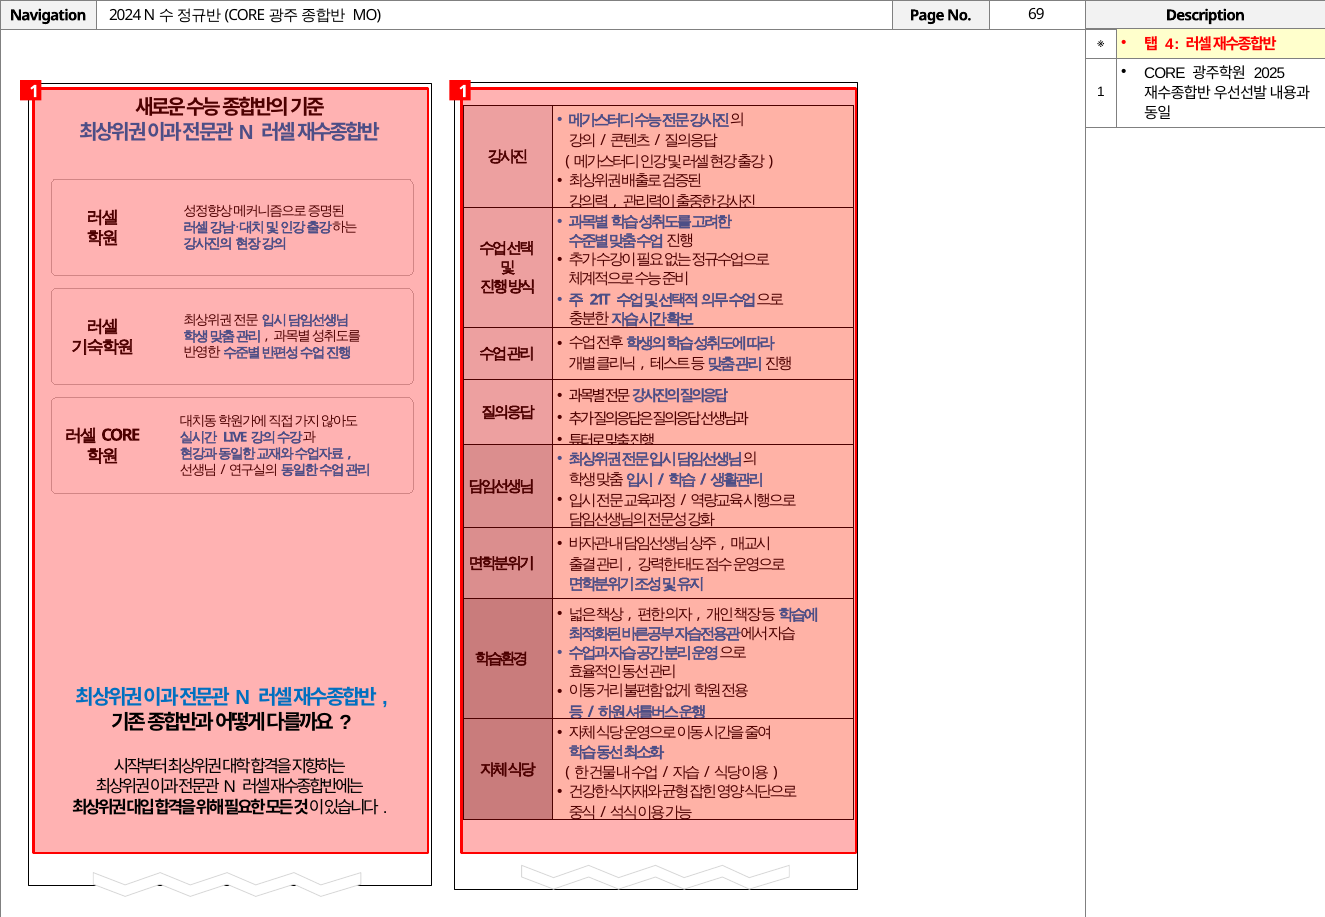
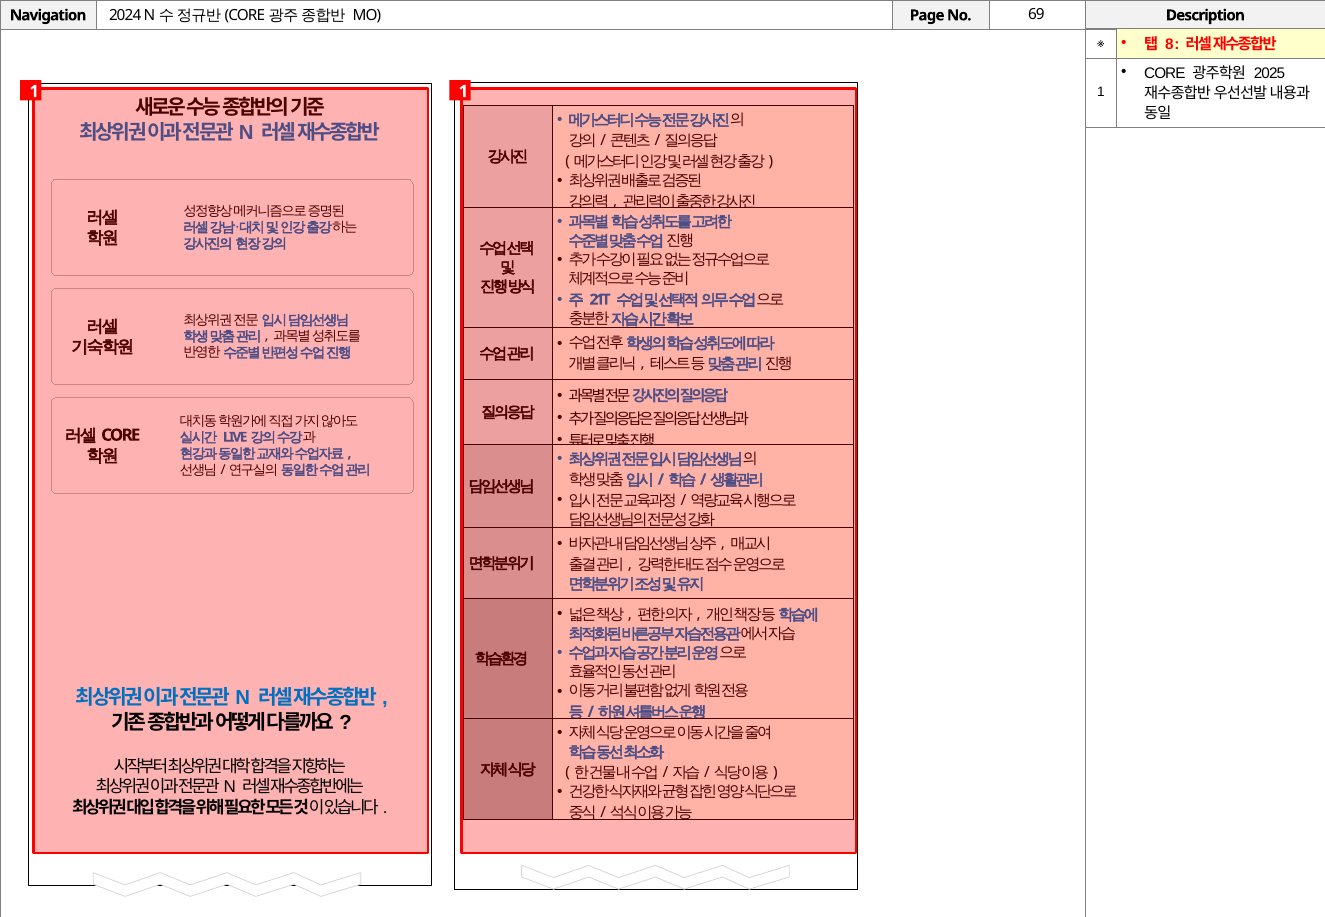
4: 4 -> 8
